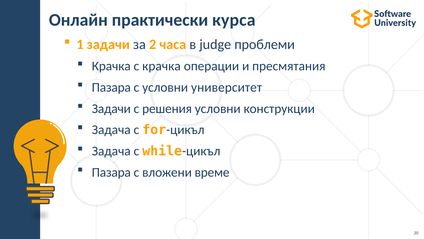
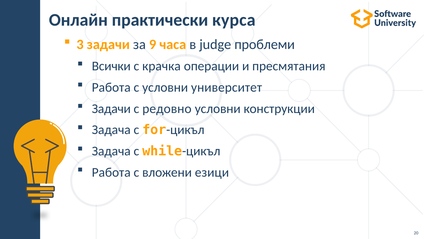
1: 1 -> 3
2: 2 -> 9
Крачка at (111, 66): Крачка -> Всички
Пазара at (111, 87): Пазара -> Работа
решения: решения -> редовно
Пазара at (111, 172): Пазара -> Работа
време: време -> езици
